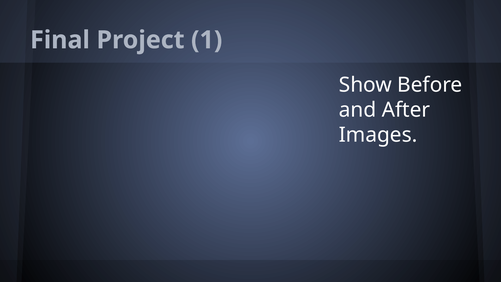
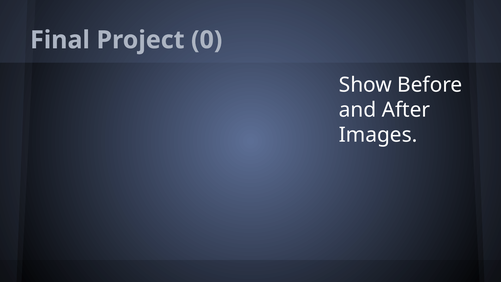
1: 1 -> 0
